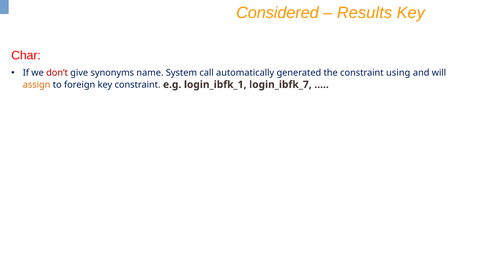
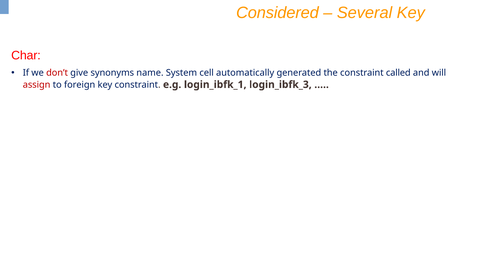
Results: Results -> Several
call: call -> cell
using: using -> called
assign colour: orange -> red
login_ibfk_7: login_ibfk_7 -> login_ibfk_3
